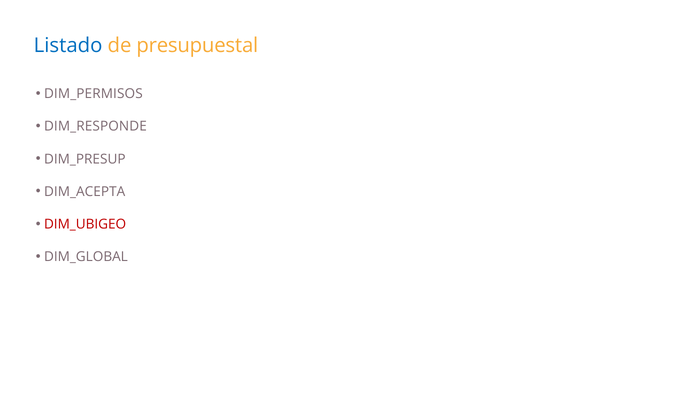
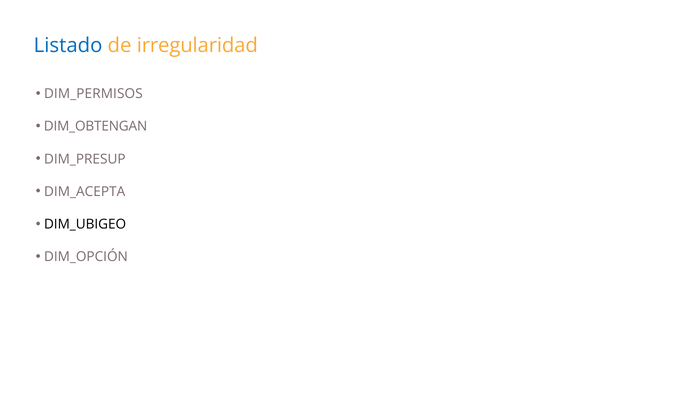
presupuestal: presupuestal -> irregularidad
DIM_RESPONDE: DIM_RESPONDE -> DIM_OBTENGAN
DIM_UBIGEO colour: red -> black
DIM_GLOBAL: DIM_GLOBAL -> DIM_OPCIÓN
